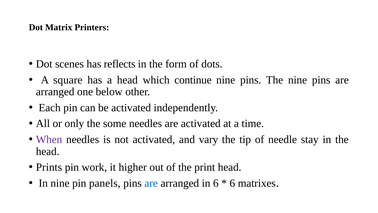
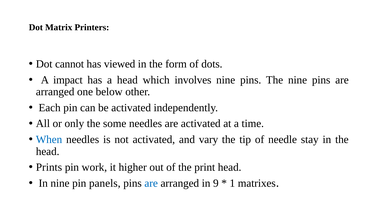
scenes: scenes -> cannot
reflects: reflects -> viewed
square: square -> impact
continue: continue -> involves
When colour: purple -> blue
in 6: 6 -> 9
6 at (232, 183): 6 -> 1
